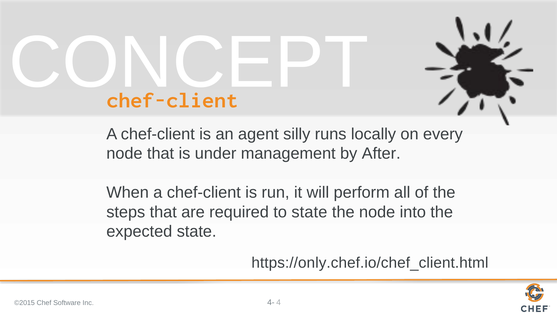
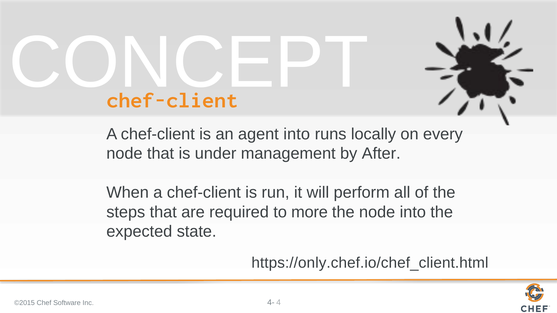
agent silly: silly -> into
to state: state -> more
